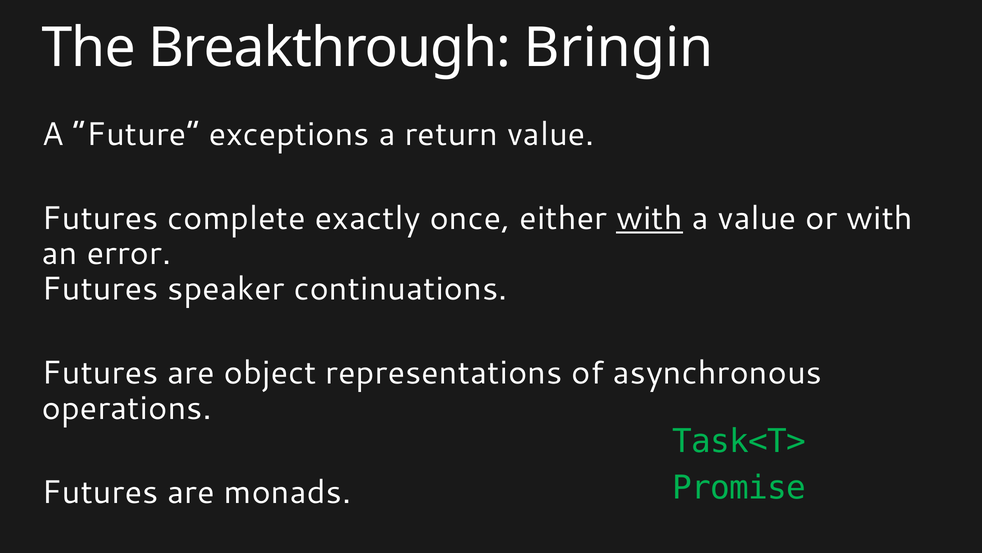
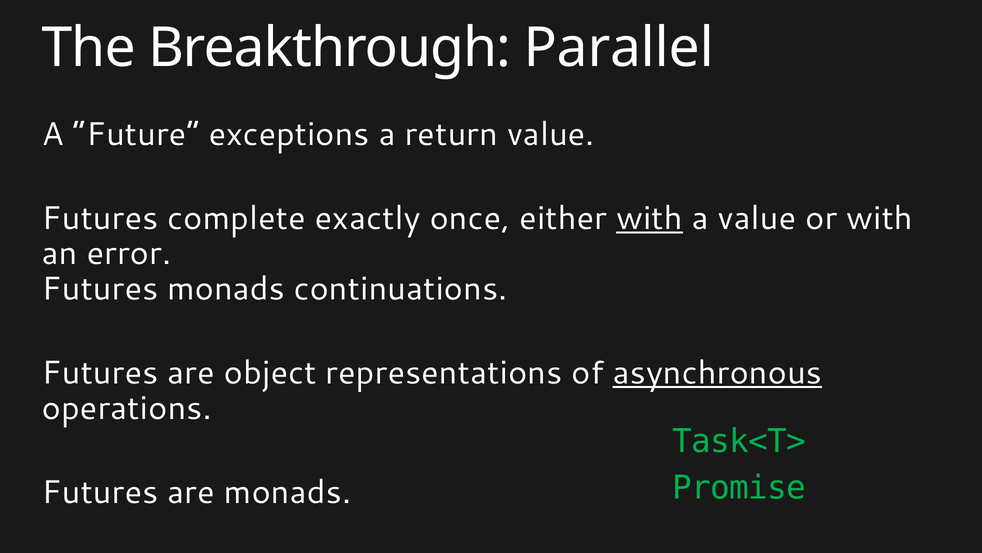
Bringin: Bringin -> Parallel
Futures speaker: speaker -> monads
asynchronous underline: none -> present
